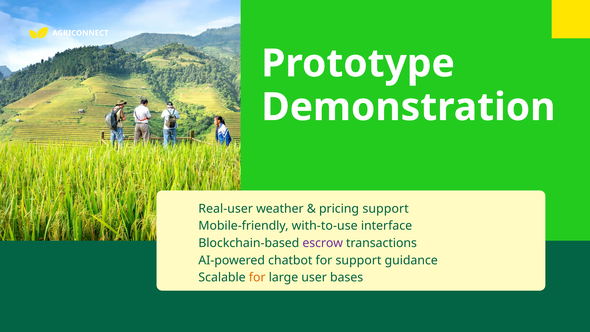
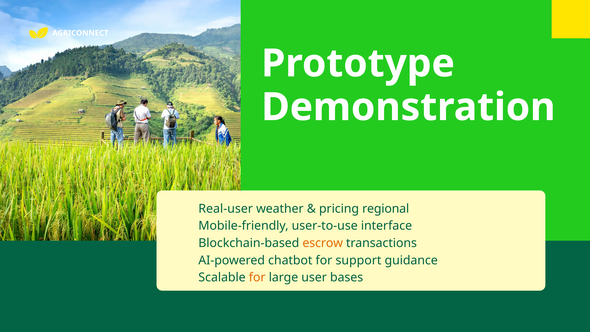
pricing support: support -> regional
with-to-use: with-to-use -> user-to-use
escrow colour: purple -> orange
